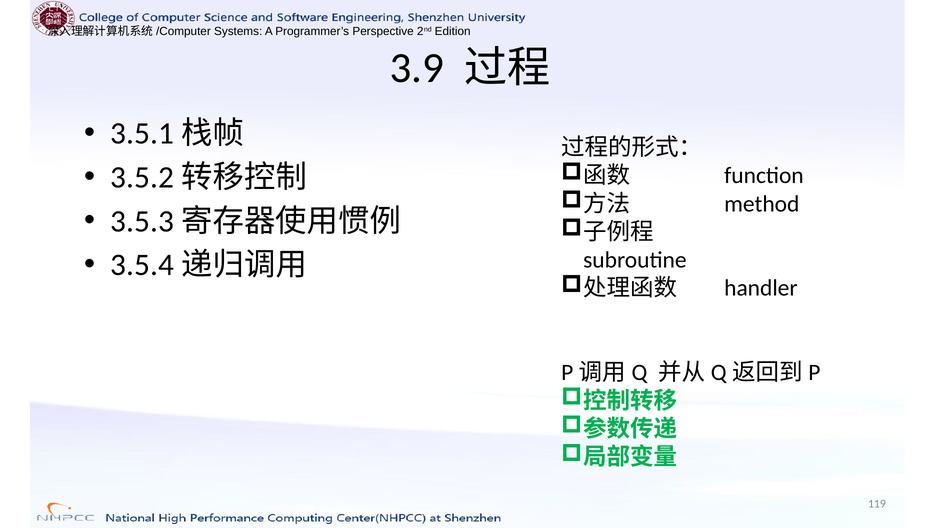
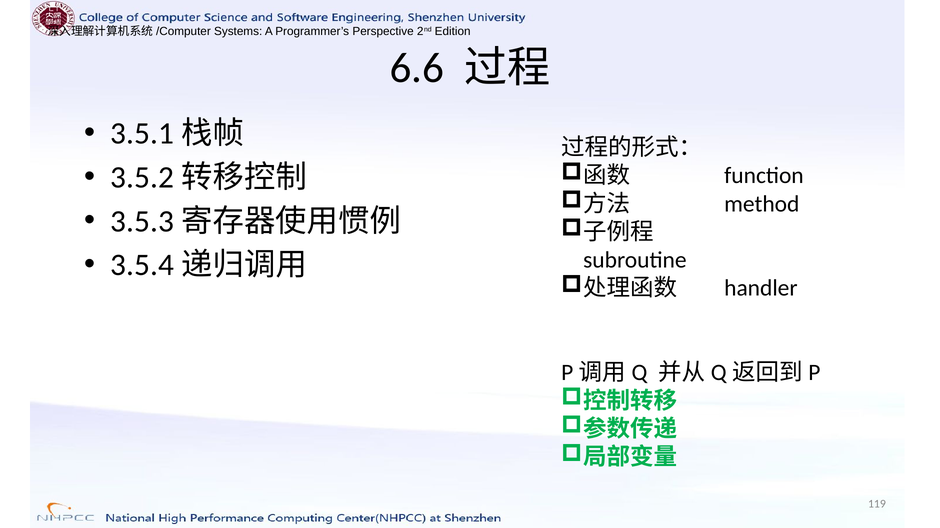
3.9: 3.9 -> 6.6
